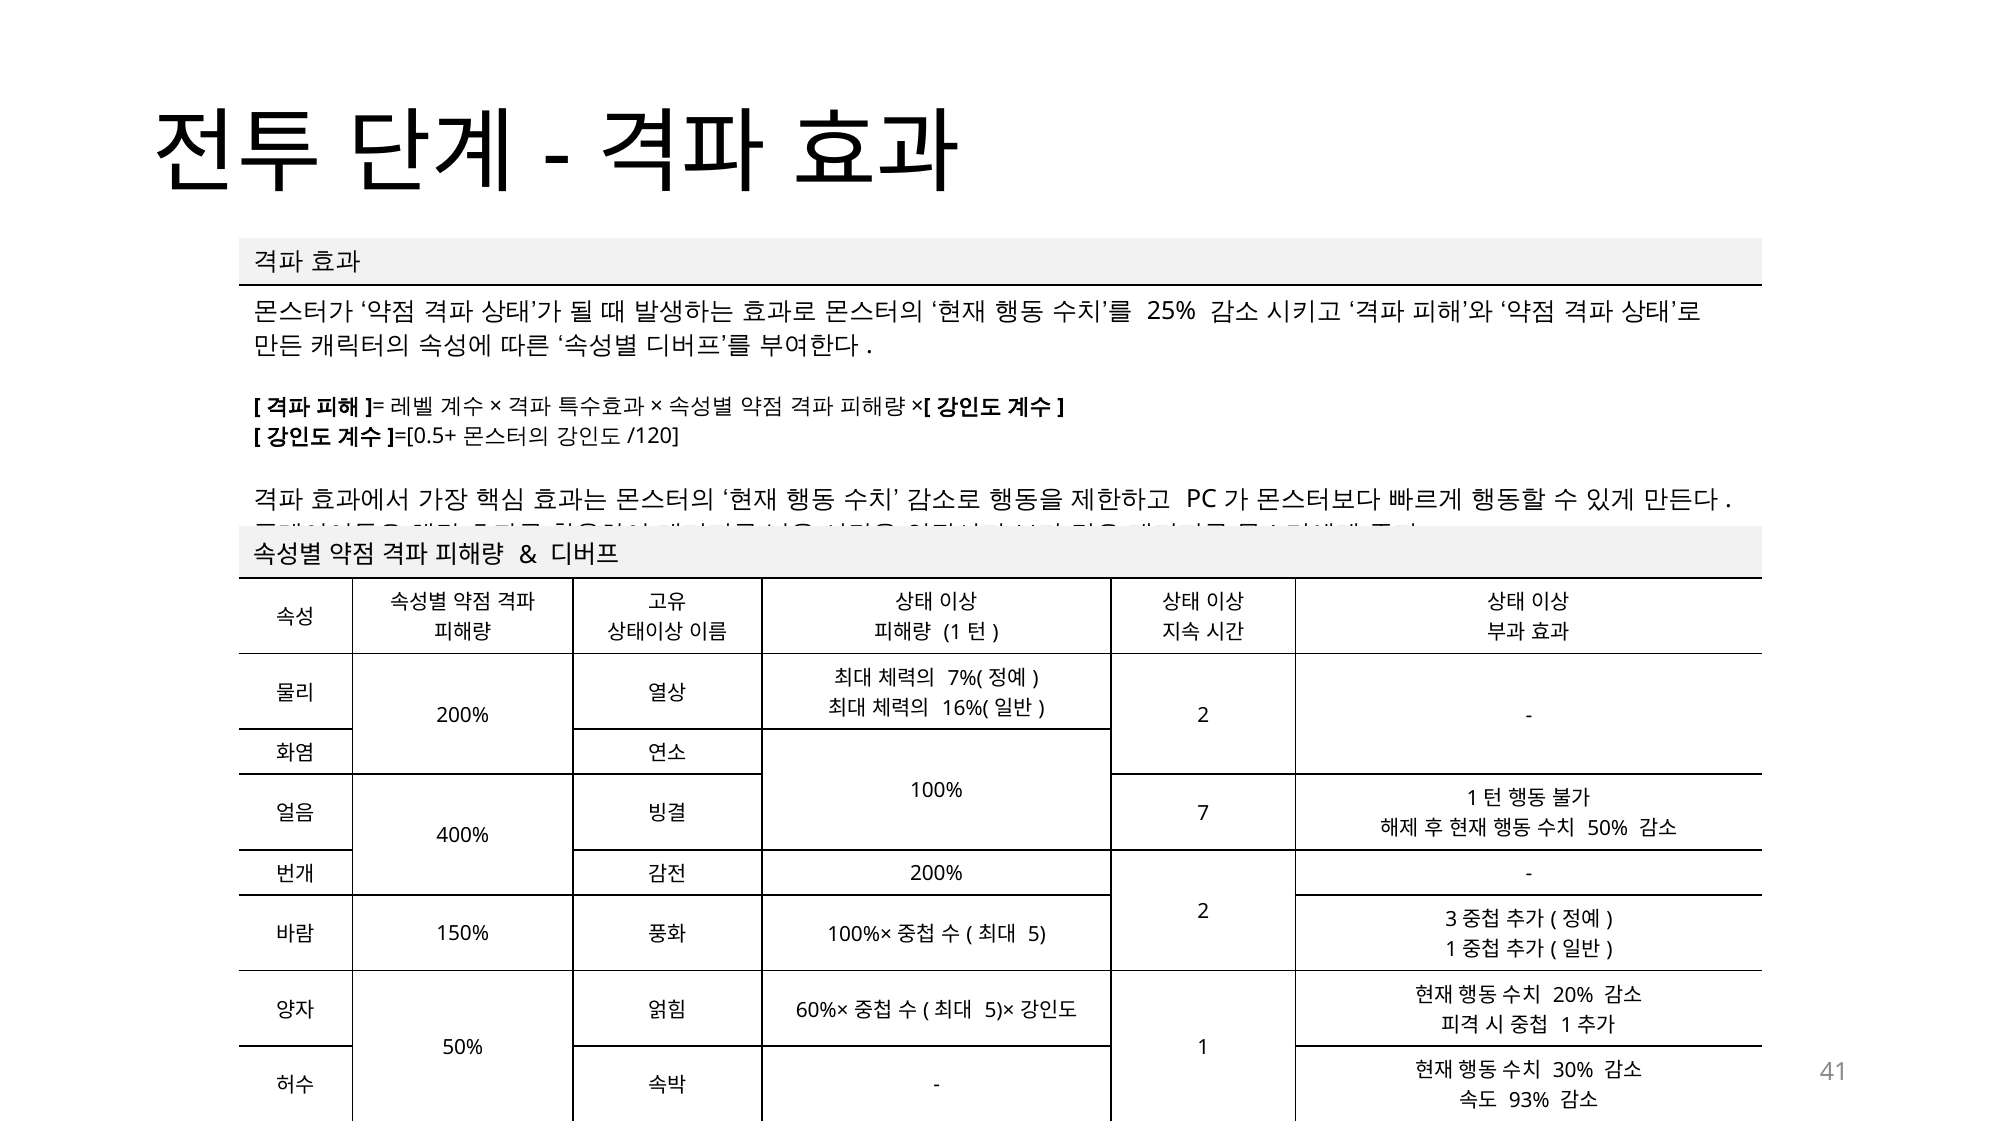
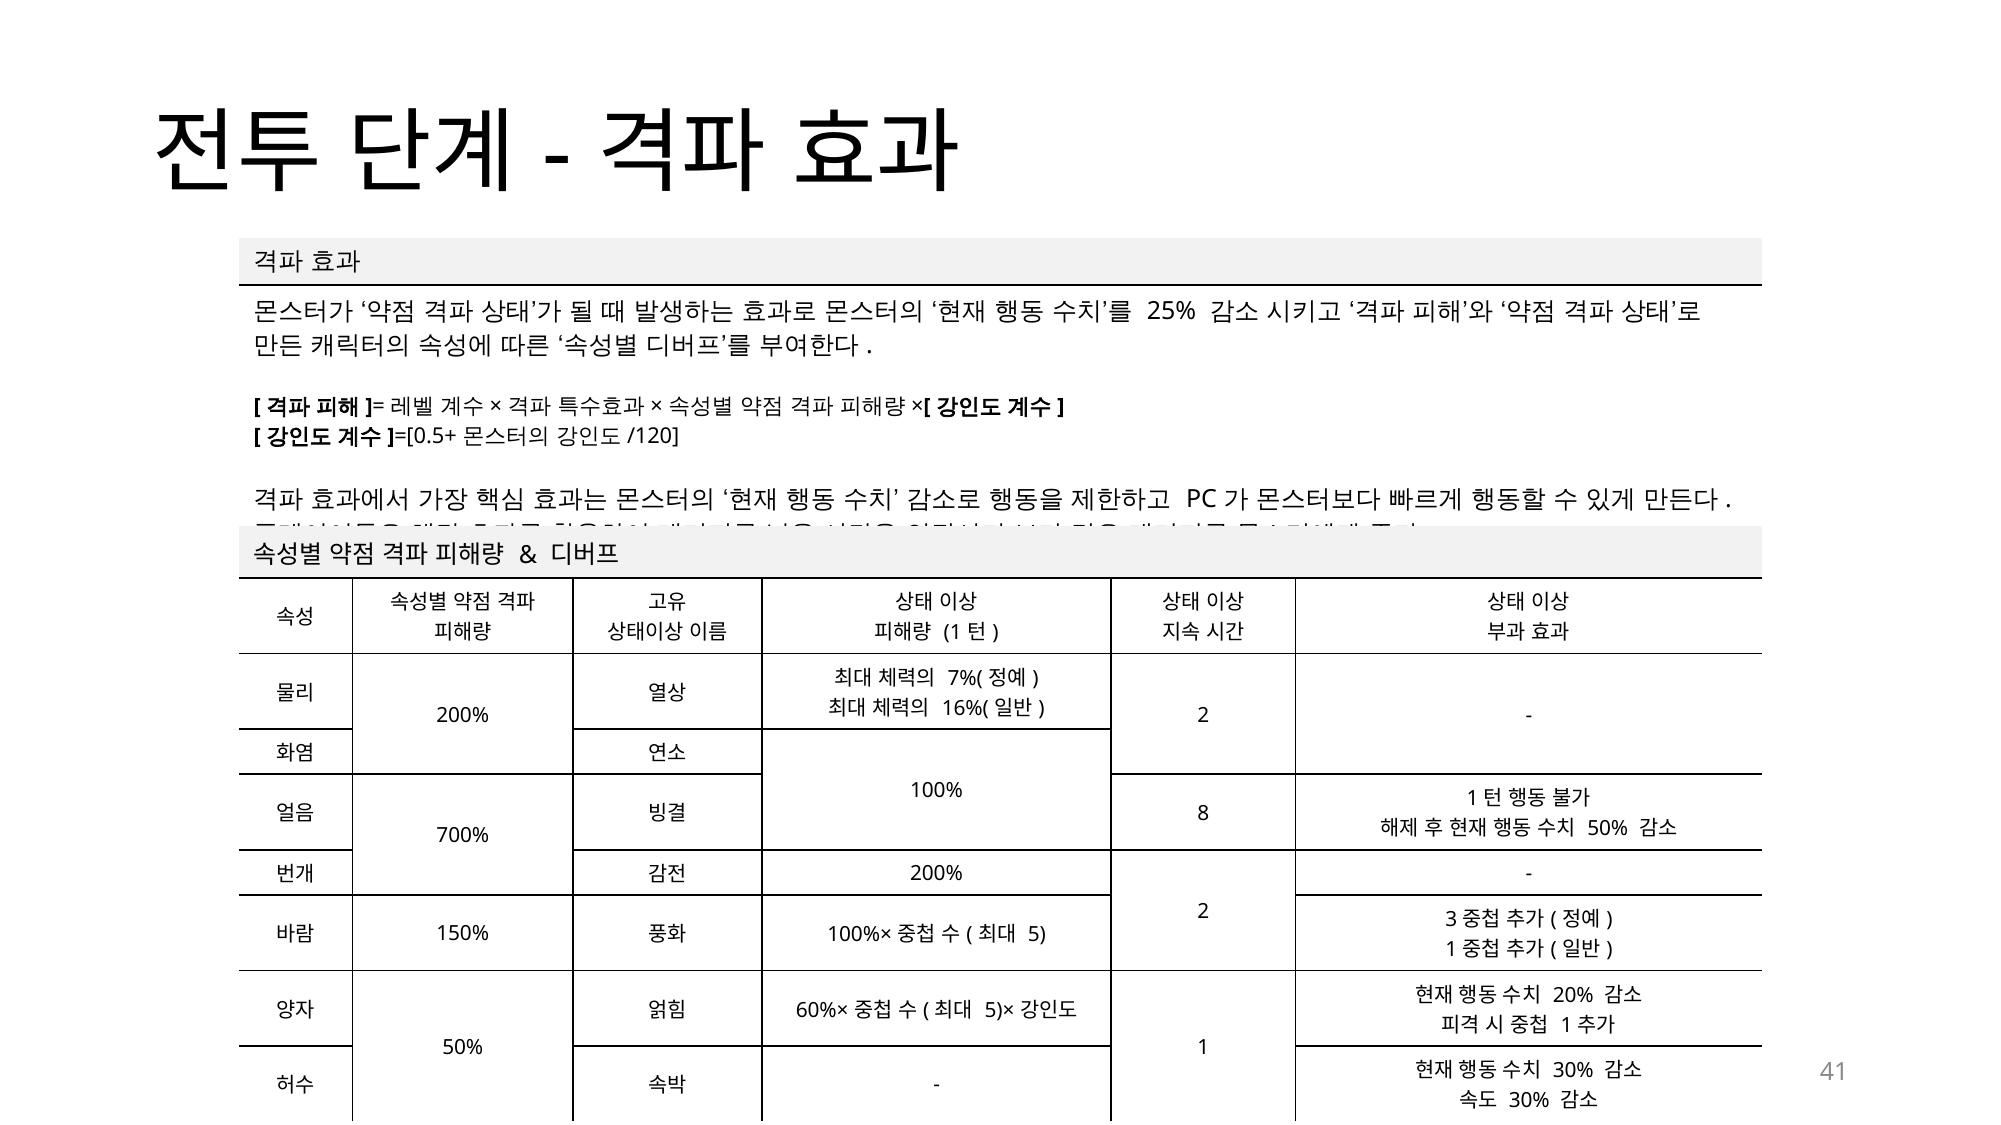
7: 7 -> 8
400%: 400% -> 700%
93% at (1529, 1101): 93% -> 30%
